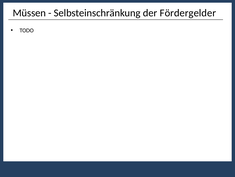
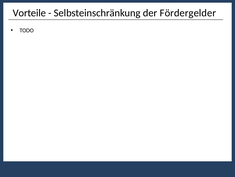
Müssen: Müssen -> Vorteile
